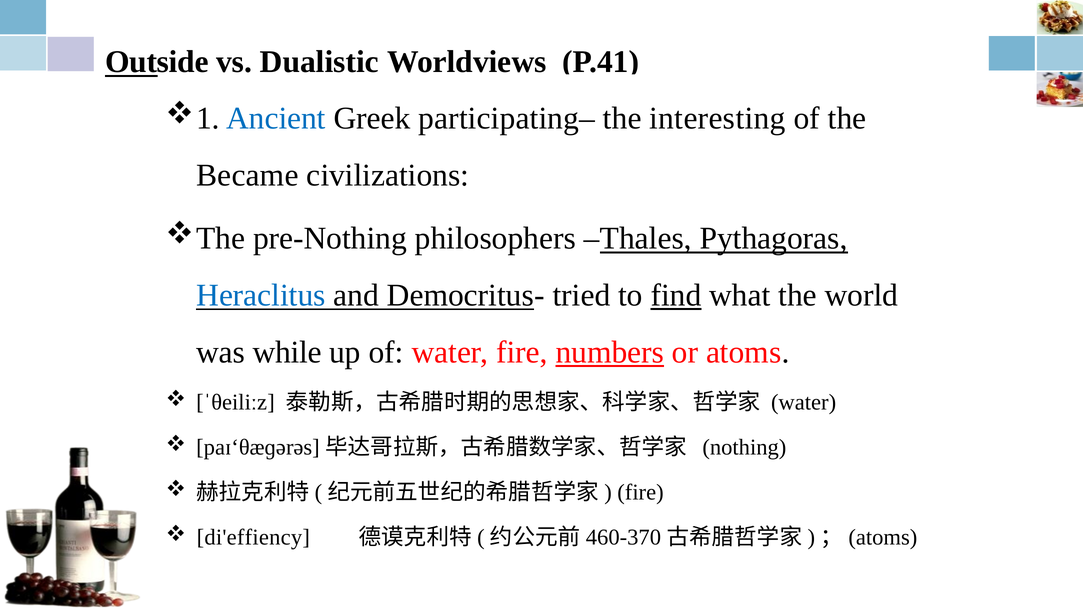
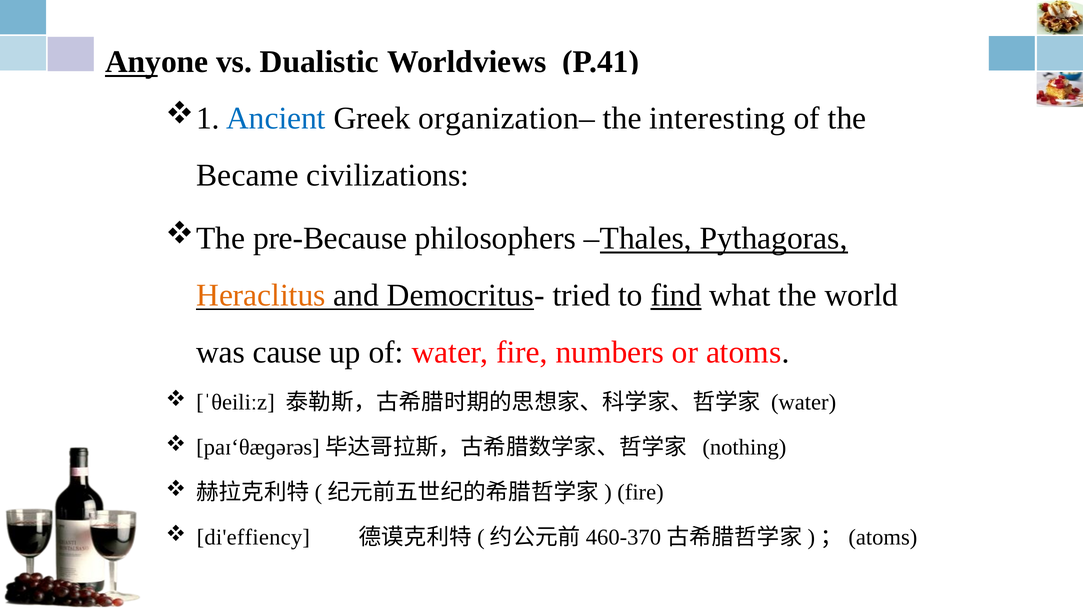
Outside: Outside -> Anyone
participating–: participating– -> organization–
pre-Nothing: pre-Nothing -> pre-Because
Heraclitus colour: blue -> orange
while: while -> cause
numbers underline: present -> none
